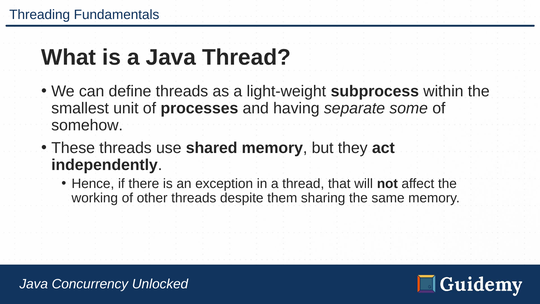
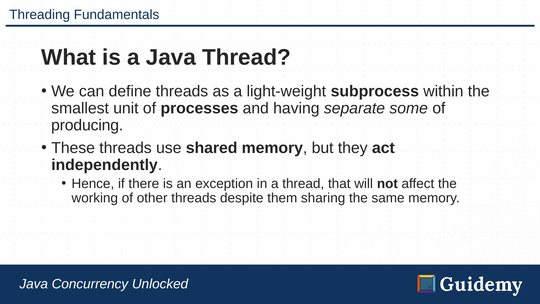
somehow: somehow -> producing
